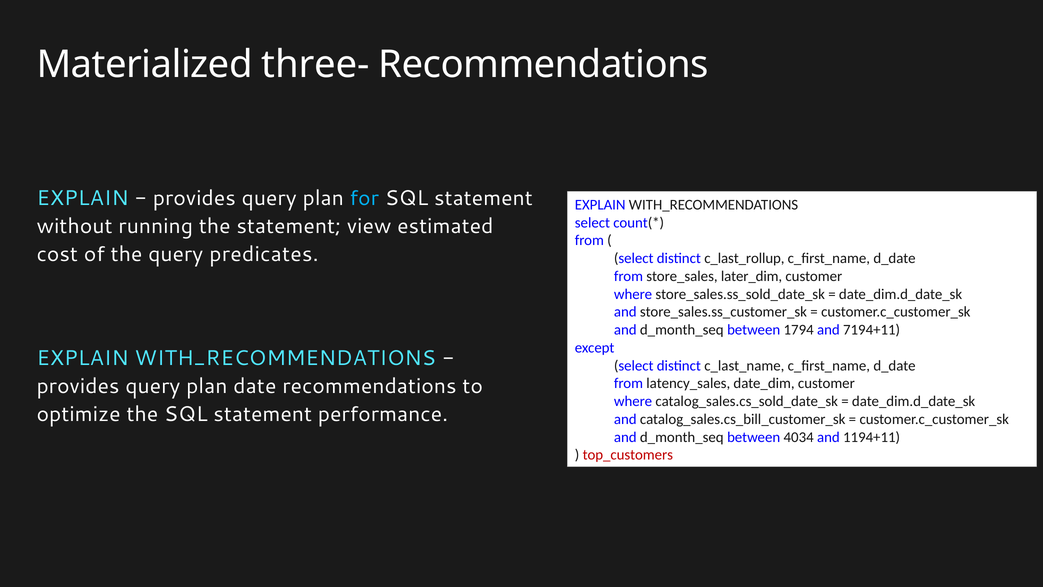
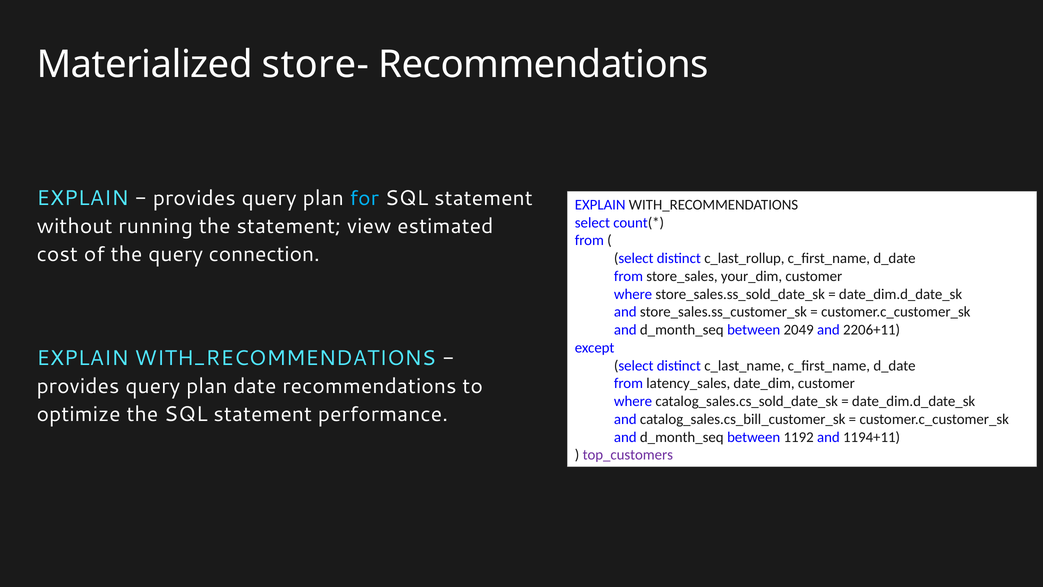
three-: three- -> store-
predicates: predicates -> connection
later_dim: later_dim -> your_dim
1794: 1794 -> 2049
7194+11: 7194+11 -> 2206+11
4034: 4034 -> 1192
top_customers colour: red -> purple
